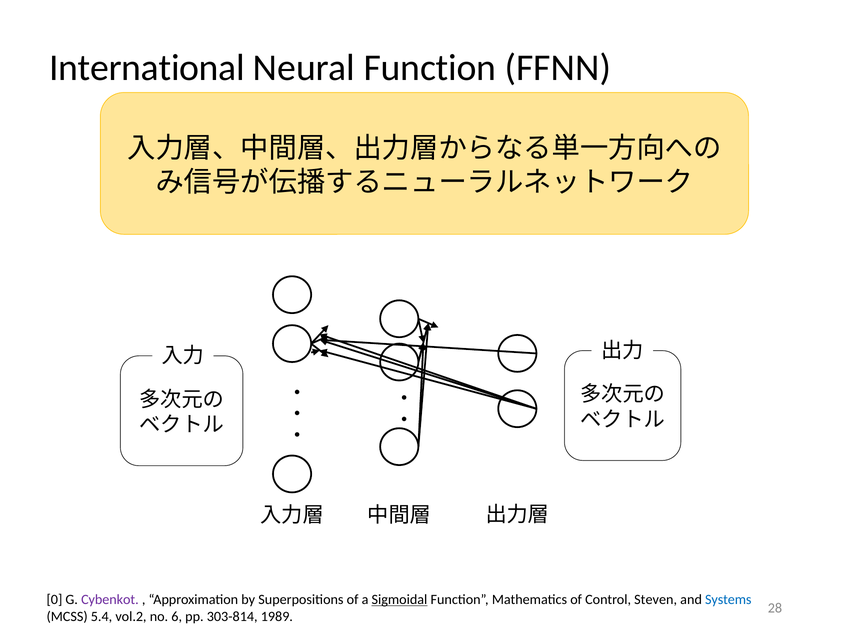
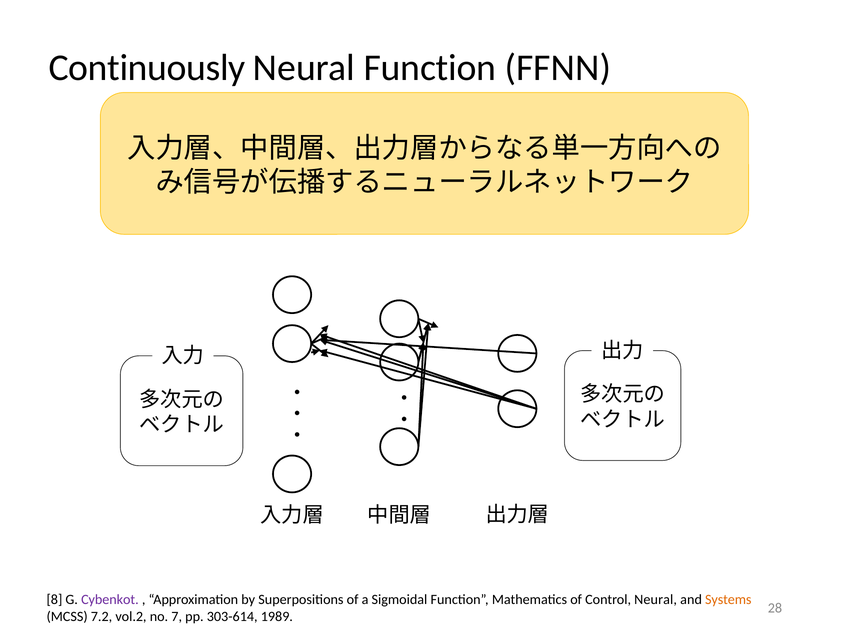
International: International -> Continuously
0: 0 -> 8
Sigmoidal underline: present -> none
Control Steven: Steven -> Neural
Systems colour: blue -> orange
5.4: 5.4 -> 7.2
6: 6 -> 7
303-814: 303-814 -> 303-614
